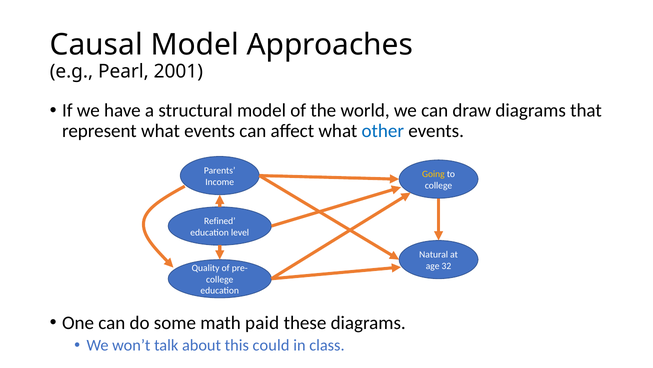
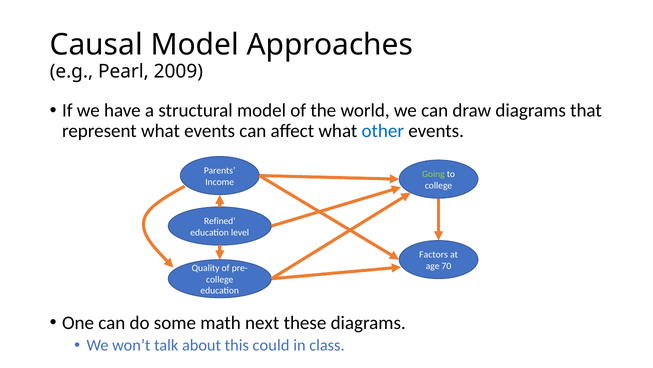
2001: 2001 -> 2009
Going colour: yellow -> light green
Natural: Natural -> Factors
32: 32 -> 70
paid: paid -> next
